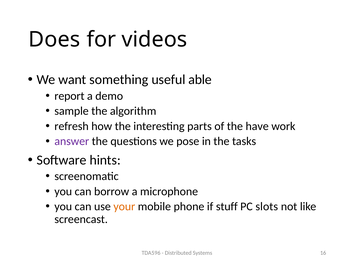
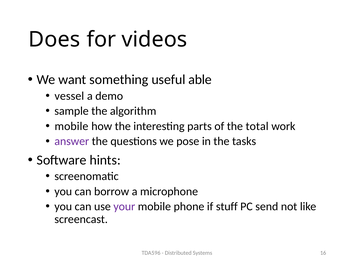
report: report -> vessel
refresh at (72, 126): refresh -> mobile
have: have -> total
your colour: orange -> purple
slots: slots -> send
